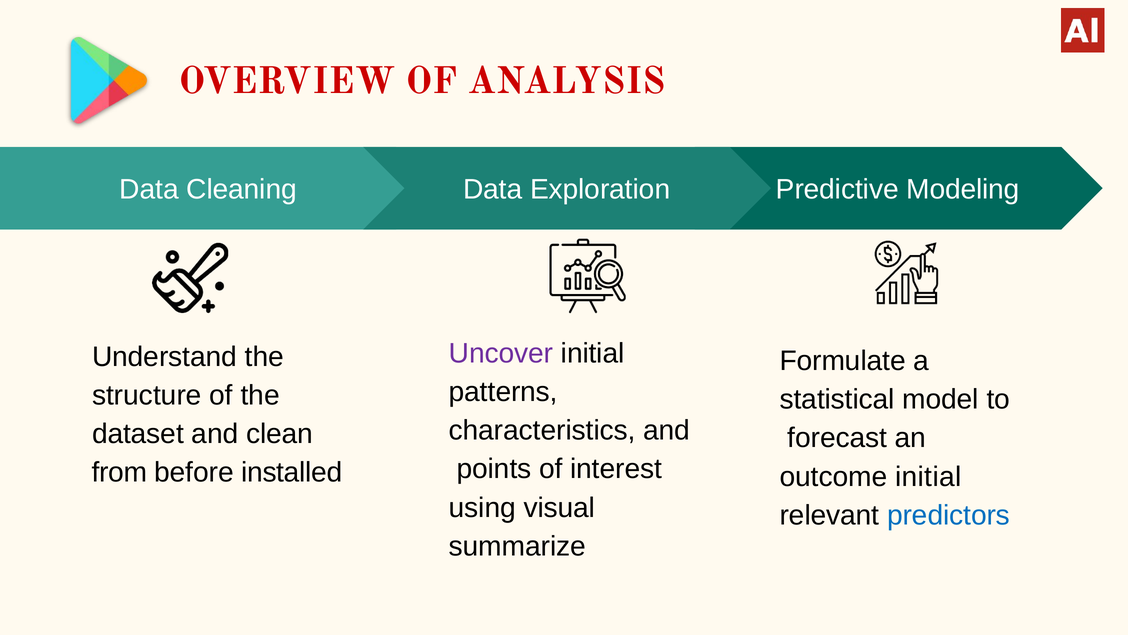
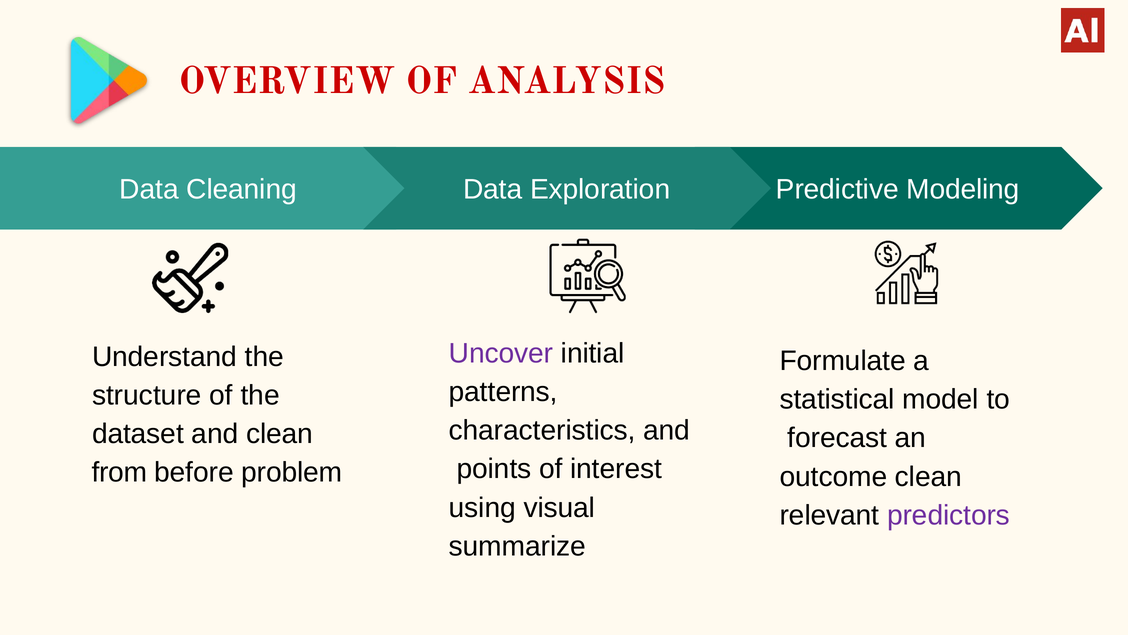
installed: installed -> problem
outcome initial: initial -> clean
predictors colour: blue -> purple
